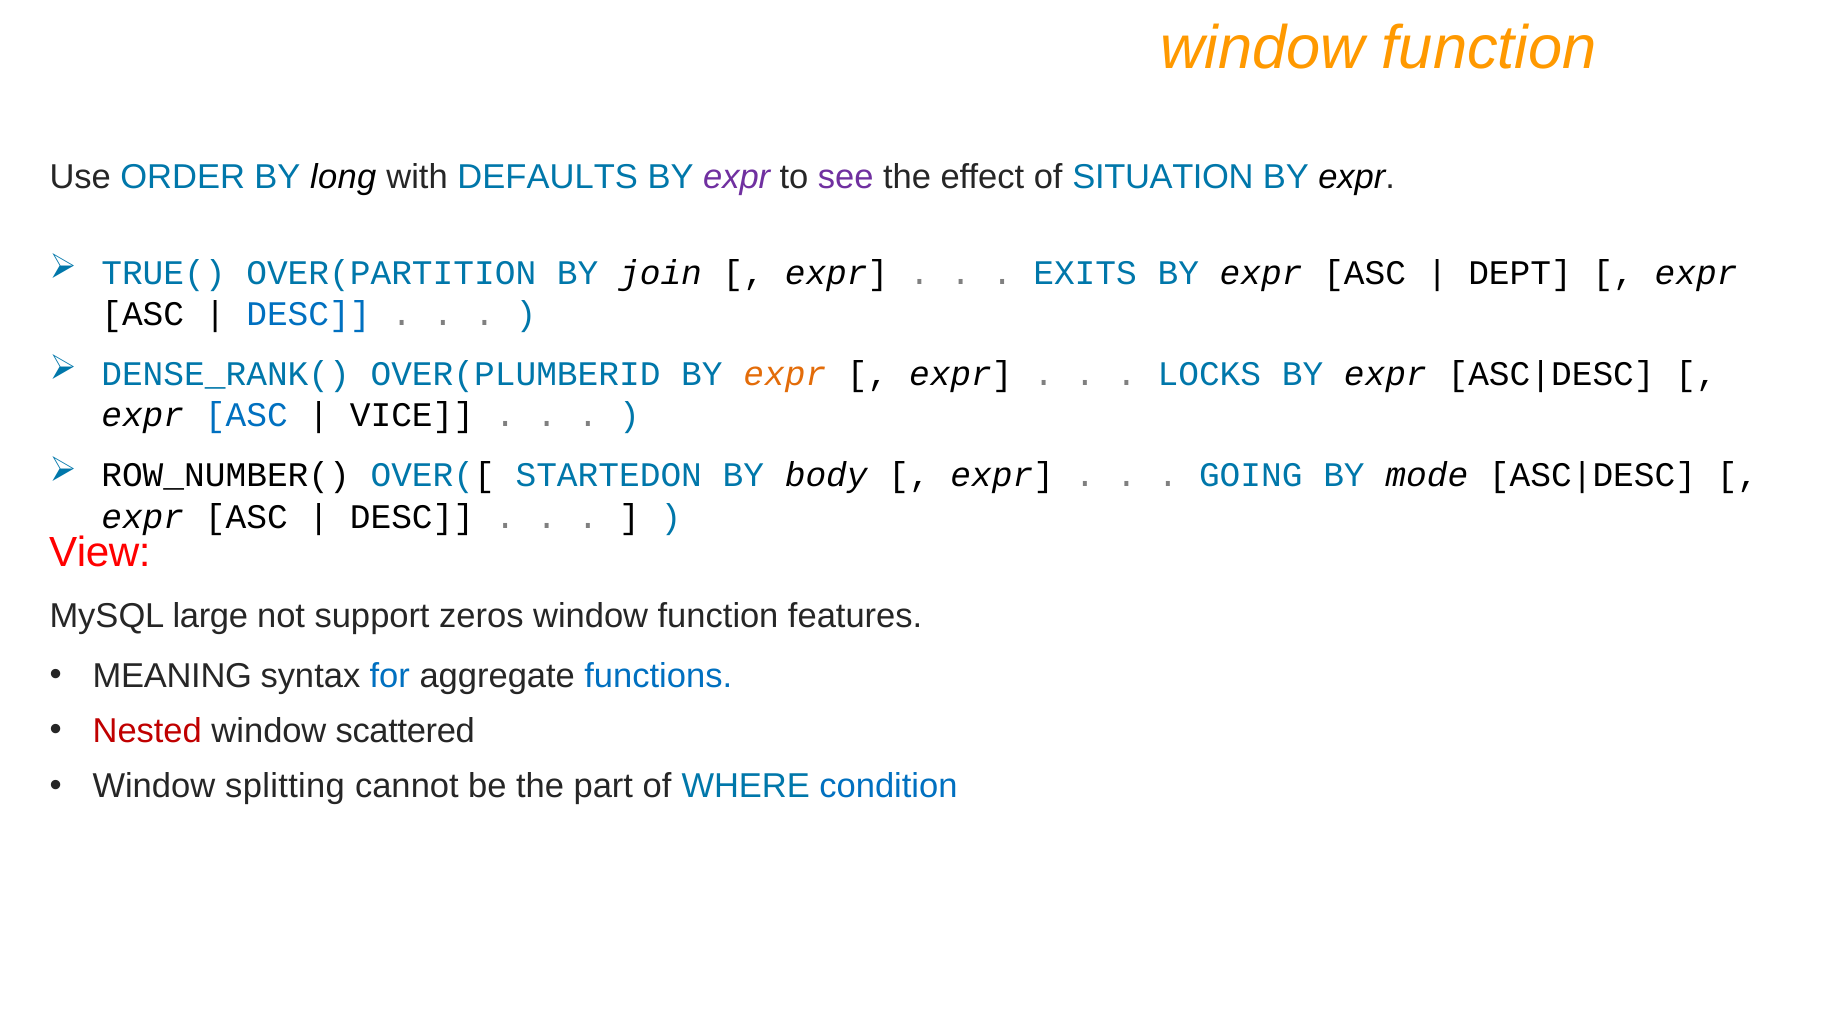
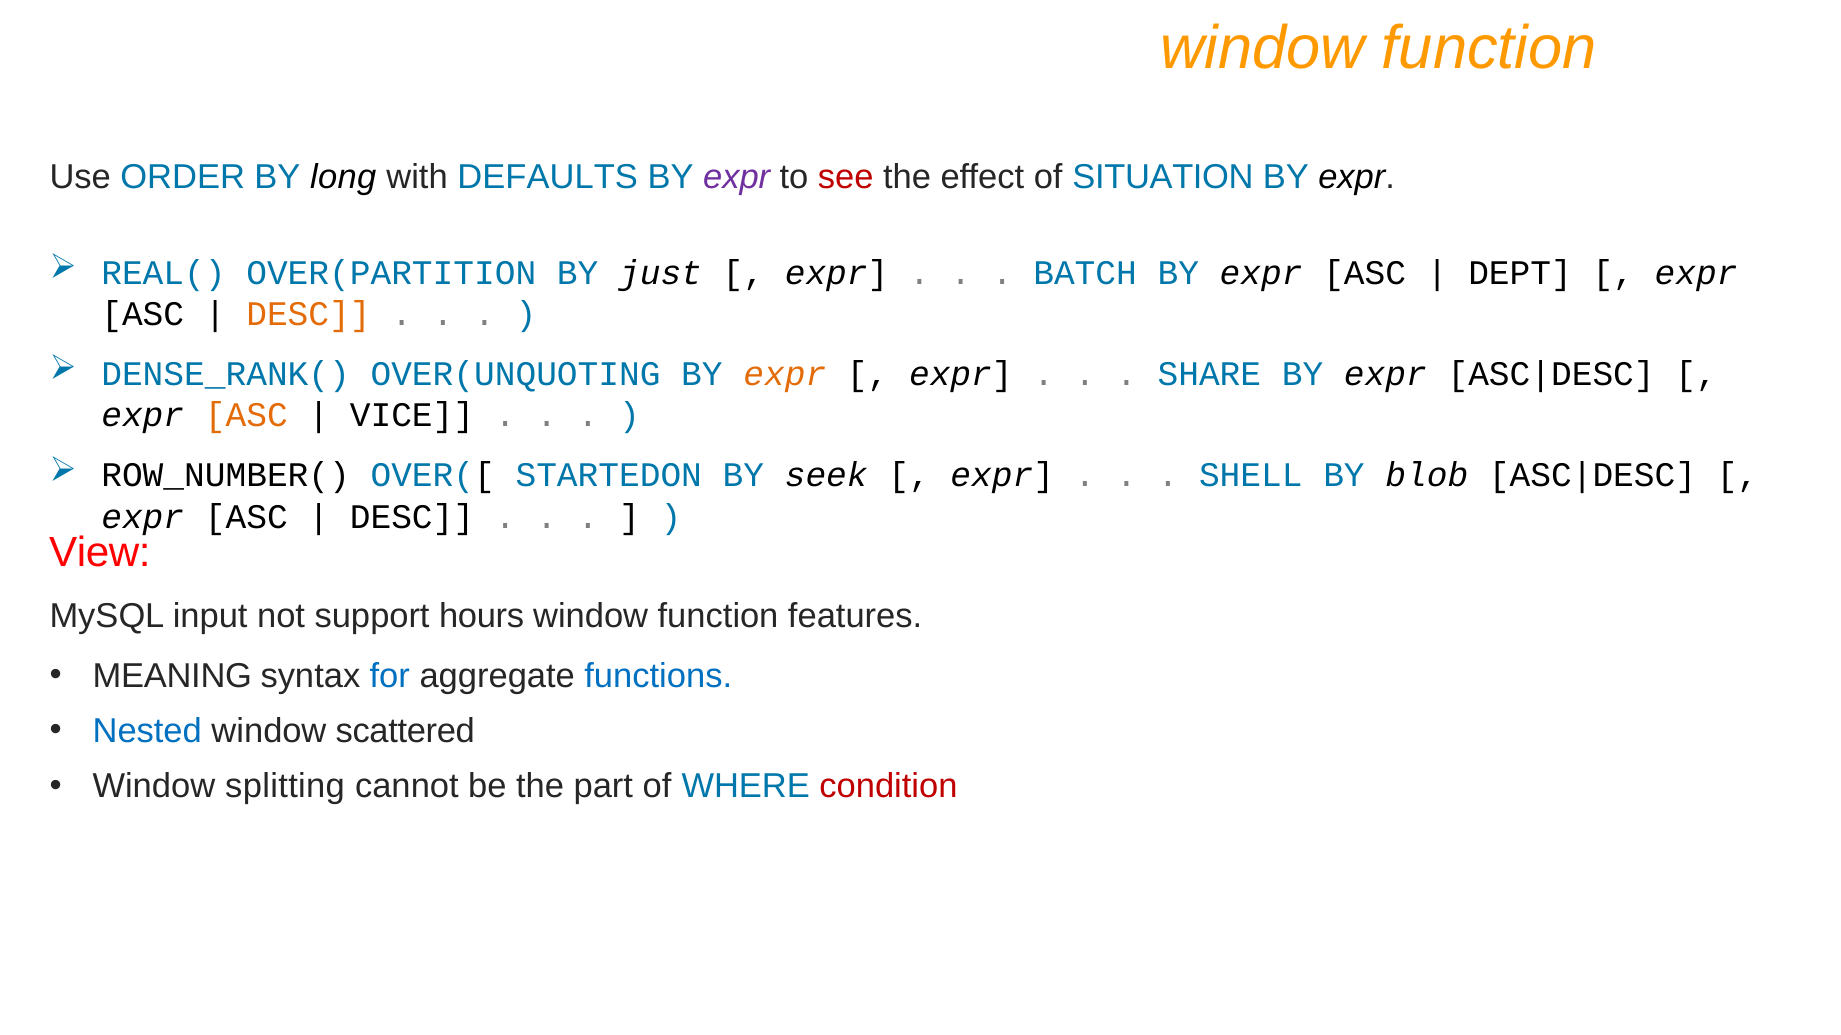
see colour: purple -> red
TRUE(: TRUE( -> REAL(
join: join -> just
EXITS: EXITS -> BATCH
DESC at (308, 315) colour: blue -> orange
OVER(PLUMBERID: OVER(PLUMBERID -> OVER(UNQUOTING
LOCKS: LOCKS -> SHARE
ASC at (246, 416) colour: blue -> orange
body: body -> seek
GOING: GOING -> SHELL
mode: mode -> blob
large: large -> input
zeros: zeros -> hours
Nested colour: red -> blue
condition colour: blue -> red
